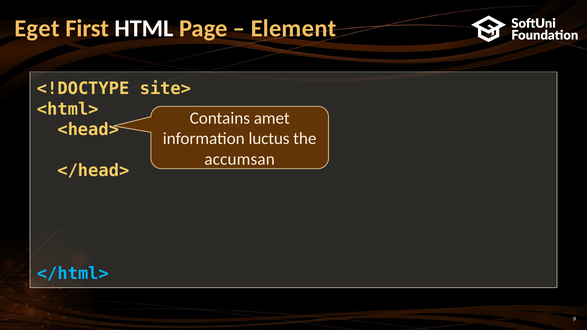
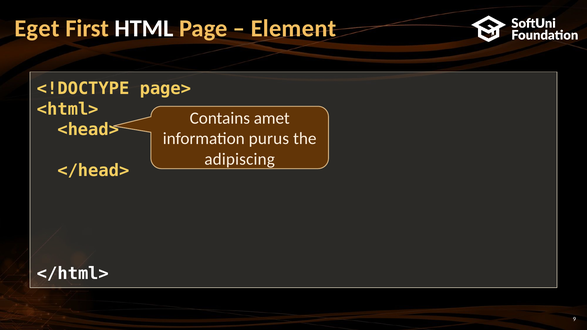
site>: site> -> page>
luctus: luctus -> purus
accumsan: accumsan -> adipiscing
</html> colour: light blue -> white
